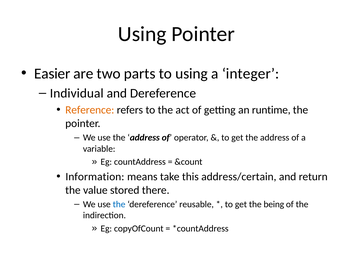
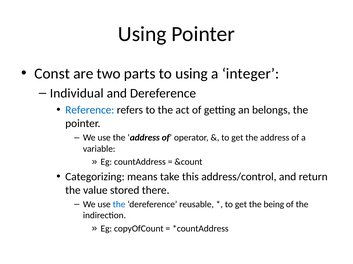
Easier: Easier -> Const
Reference colour: orange -> blue
runtime: runtime -> belongs
Information: Information -> Categorizing
address/certain: address/certain -> address/control
